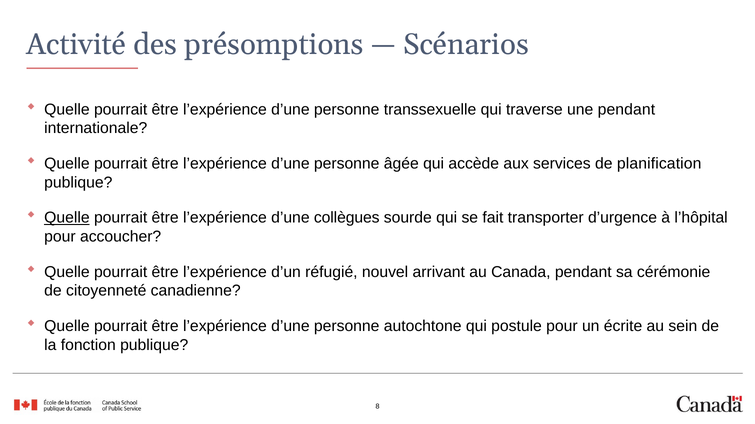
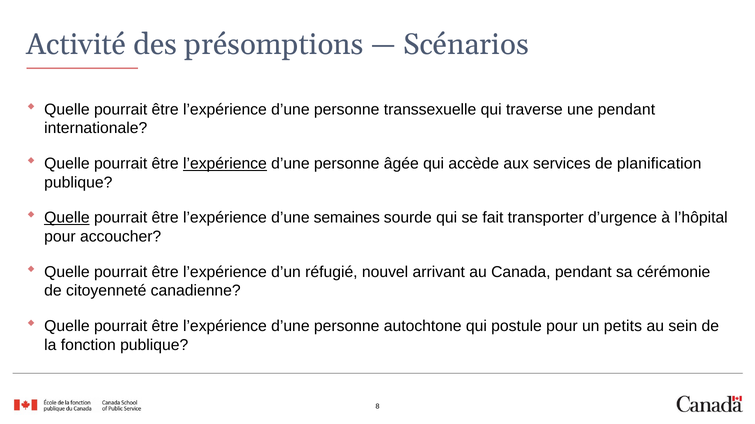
l’expérience at (225, 164) underline: none -> present
collègues: collègues -> semaines
écrite: écrite -> petits
